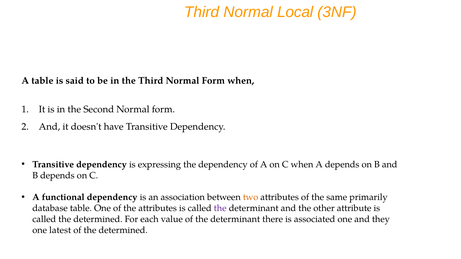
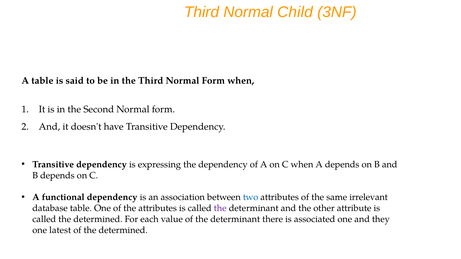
Local: Local -> Child
two colour: orange -> blue
primarily: primarily -> irrelevant
